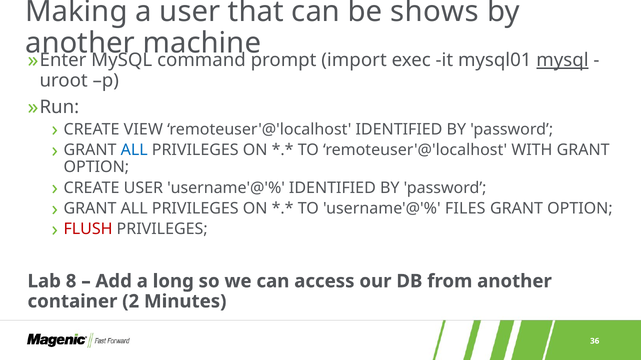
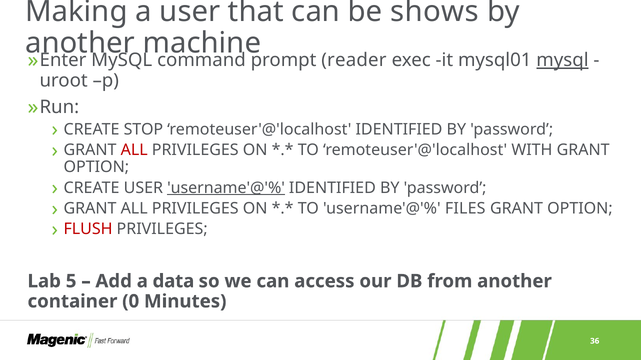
import: import -> reader
VIEW: VIEW -> STOP
ALL at (134, 150) colour: blue -> red
username'@'% at (226, 188) underline: none -> present
8: 8 -> 5
long: long -> data
2: 2 -> 0
